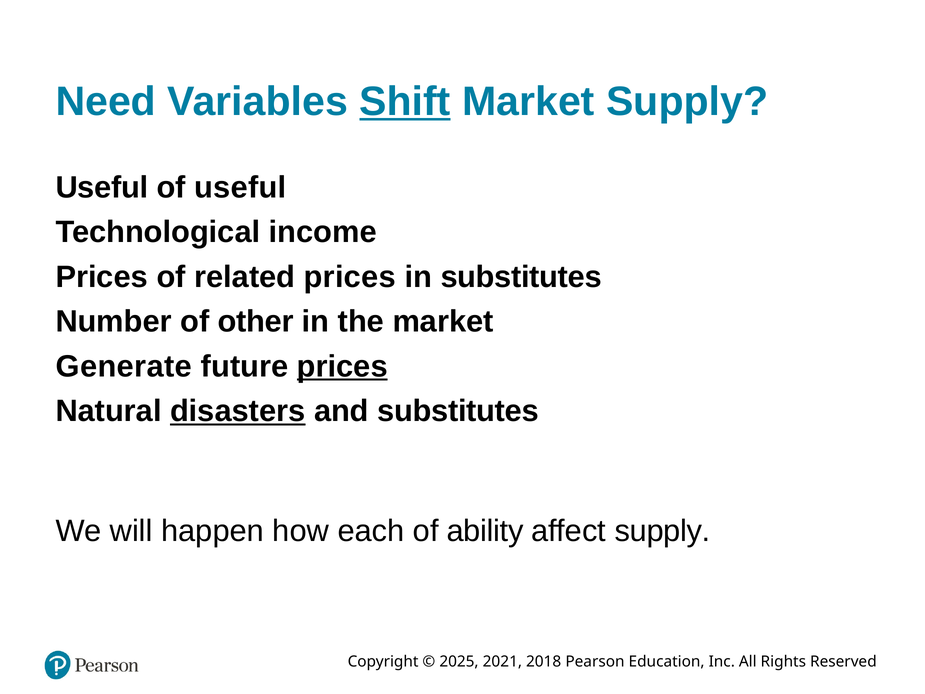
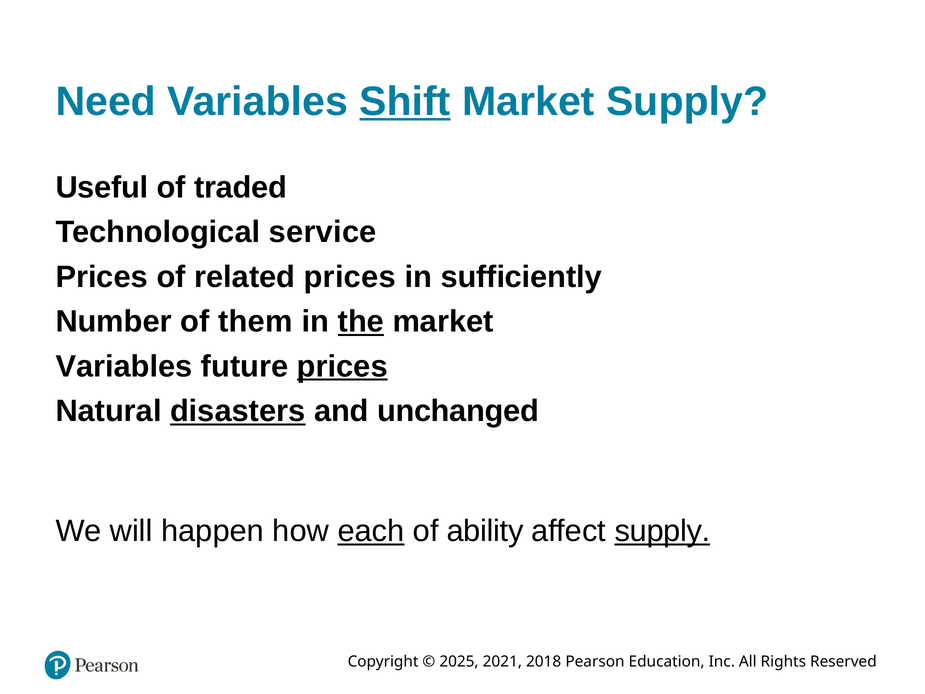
of useful: useful -> traded
income: income -> service
in substitutes: substitutes -> sufficiently
other: other -> them
the underline: none -> present
Generate at (124, 366): Generate -> Variables
and substitutes: substitutes -> unchanged
each underline: none -> present
supply at (662, 531) underline: none -> present
